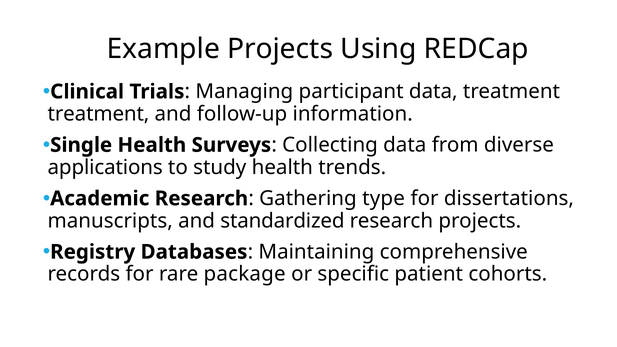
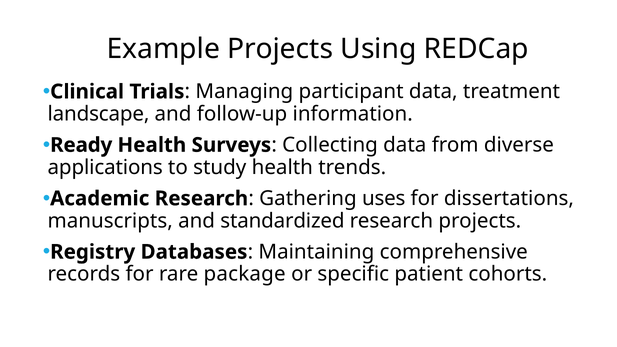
treatment at (98, 114): treatment -> landscape
Single: Single -> Ready
type: type -> uses
